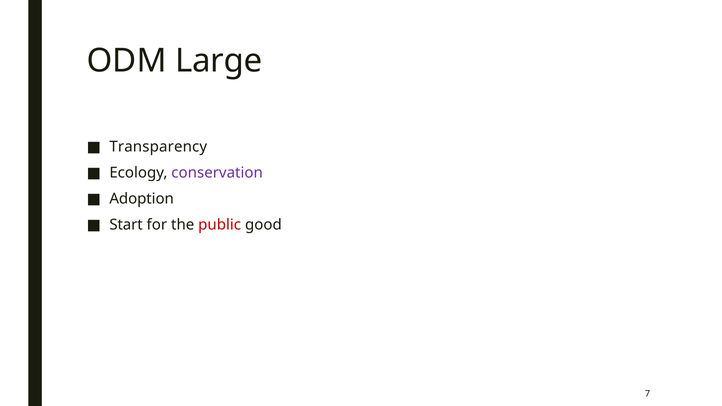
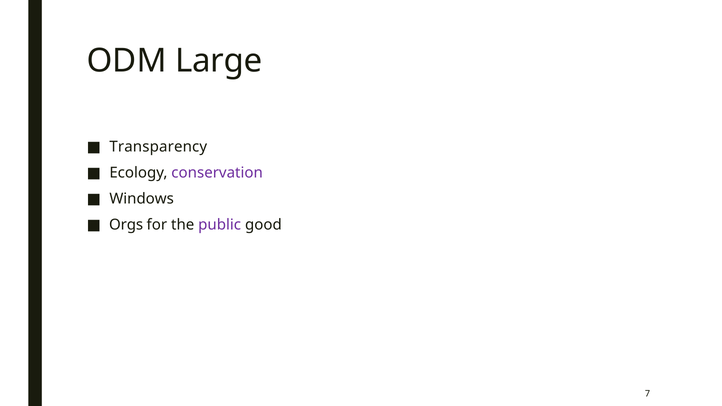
Adoption: Adoption -> Windows
Start: Start -> Orgs
public colour: red -> purple
